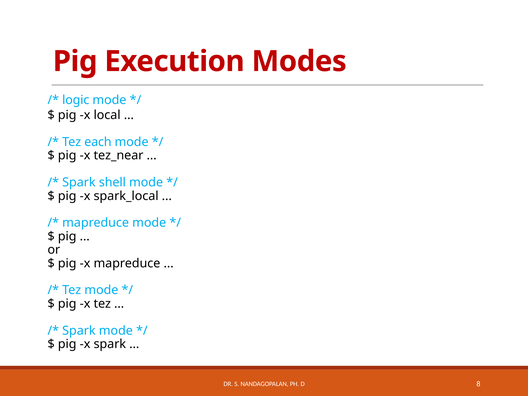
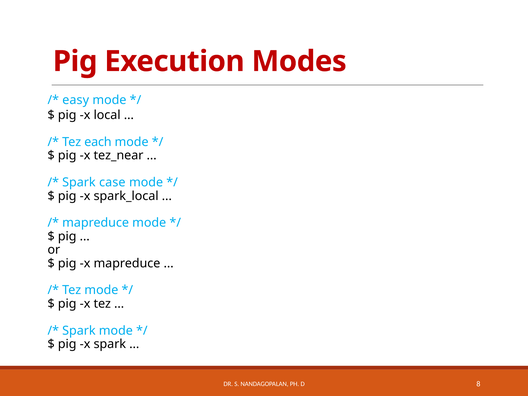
logic: logic -> easy
shell: shell -> case
